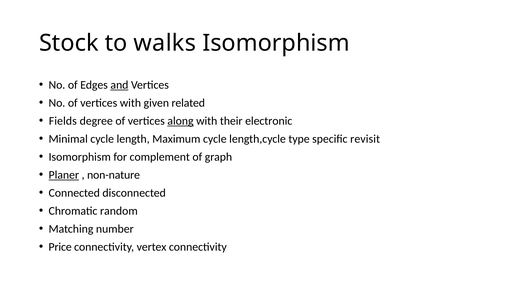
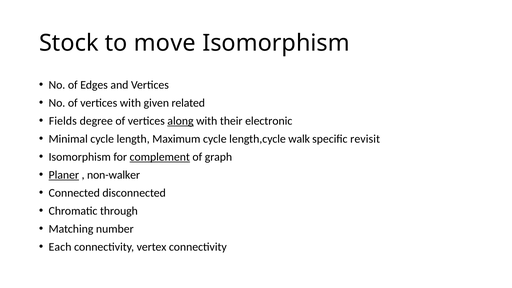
walks: walks -> move
and underline: present -> none
type: type -> walk
complement underline: none -> present
non-nature: non-nature -> non-walker
random: random -> through
Price: Price -> Each
